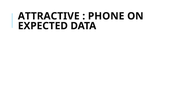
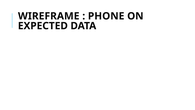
ATTRACTIVE: ATTRACTIVE -> WIREFRAME
